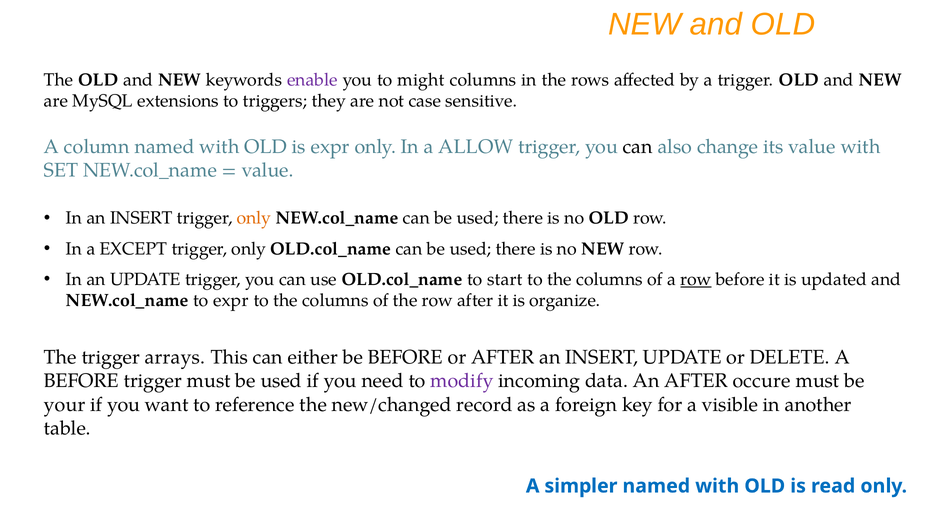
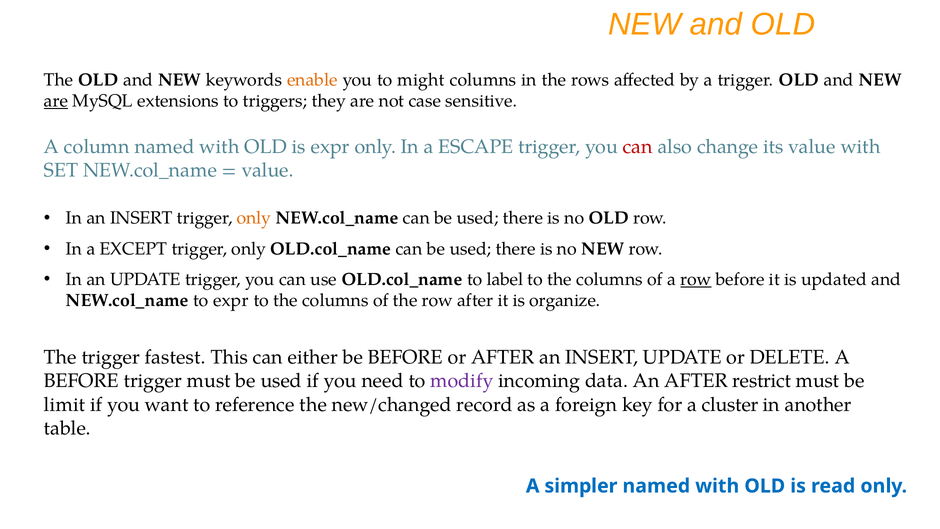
enable colour: purple -> orange
are at (56, 101) underline: none -> present
ALLOW: ALLOW -> ESCAPE
can at (638, 147) colour: black -> red
start: start -> label
arrays: arrays -> fastest
occure: occure -> restrict
your: your -> limit
visible: visible -> cluster
